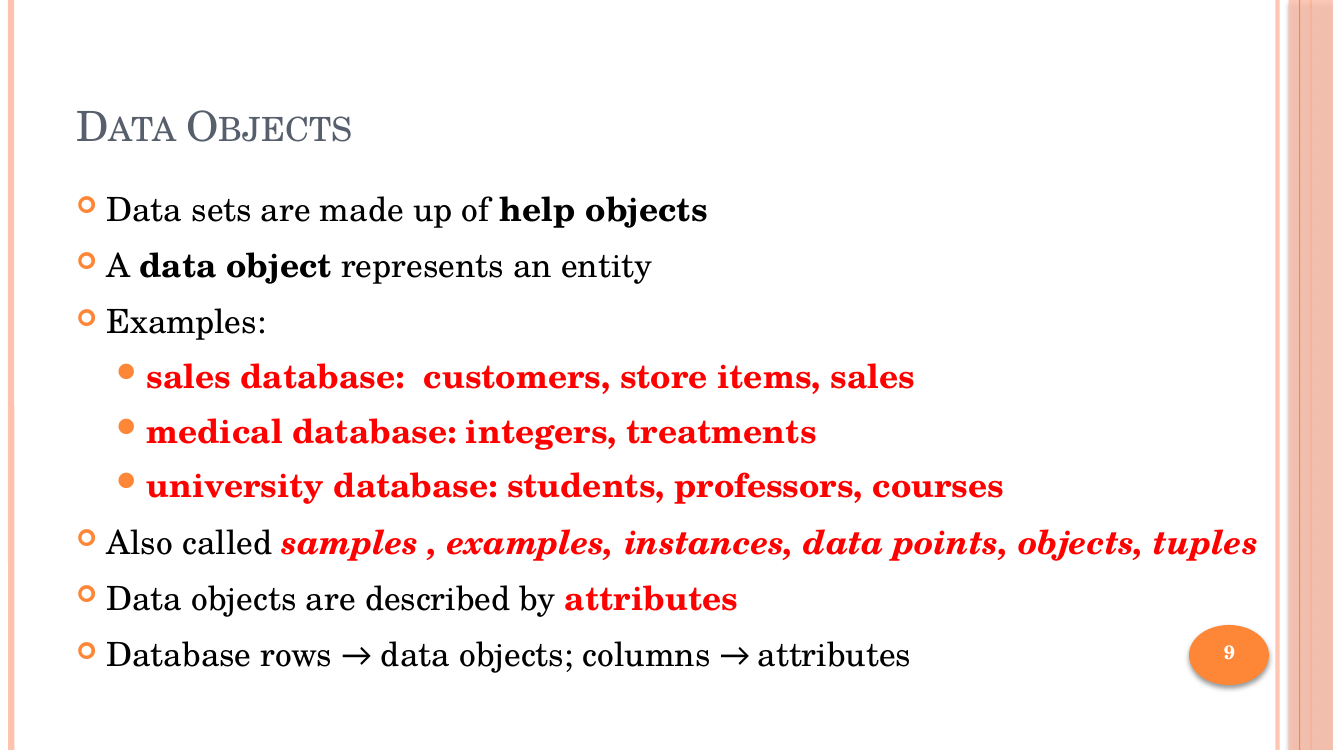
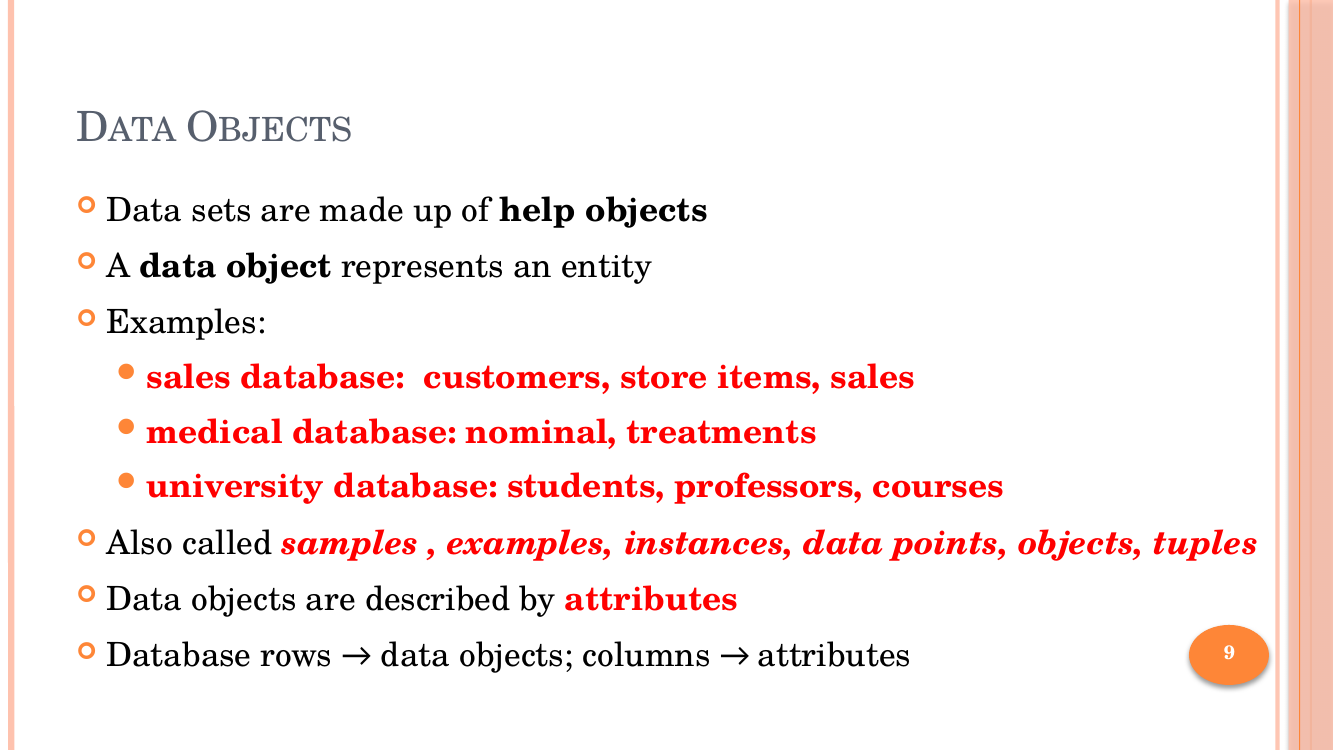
integers: integers -> nominal
